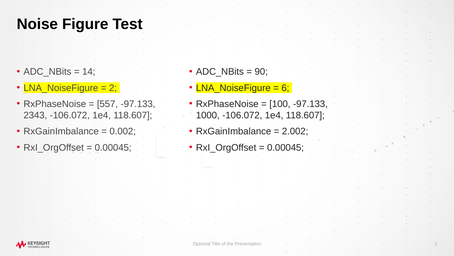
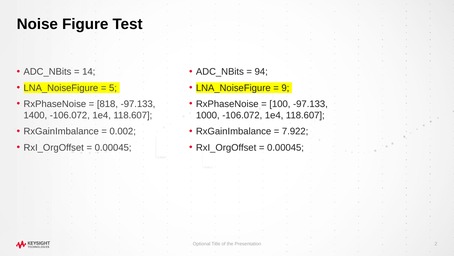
90: 90 -> 94
2 at (113, 88): 2 -> 5
6: 6 -> 9
557: 557 -> 818
2343: 2343 -> 1400
2.002: 2.002 -> 7.922
